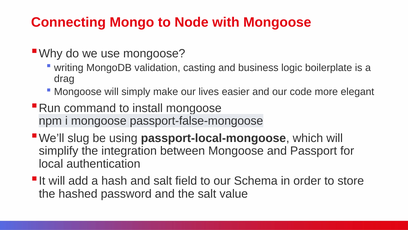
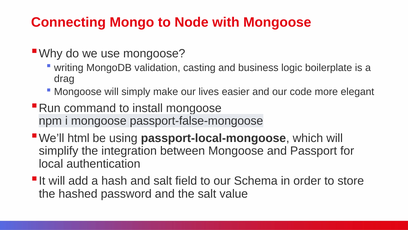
slug: slug -> html
